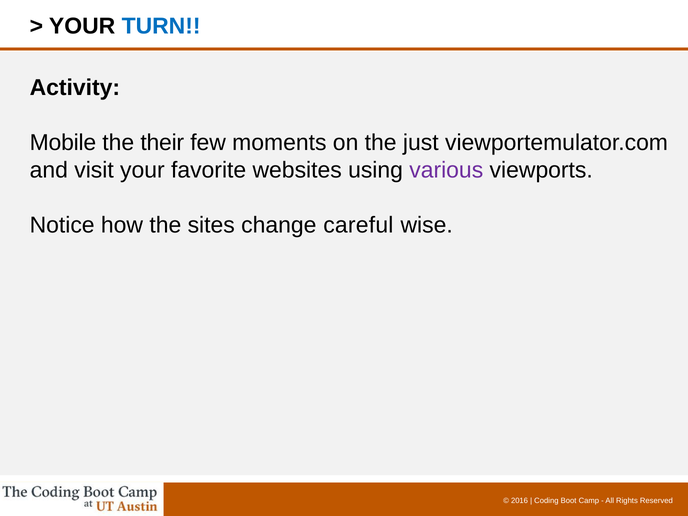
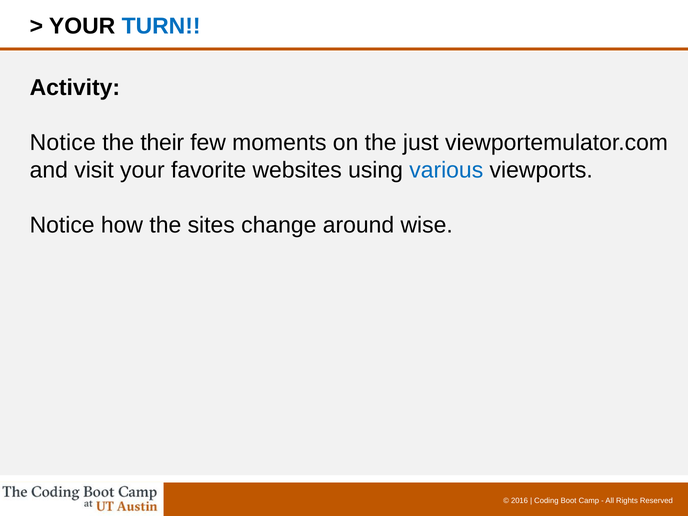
Mobile at (63, 143): Mobile -> Notice
various colour: purple -> blue
careful: careful -> around
